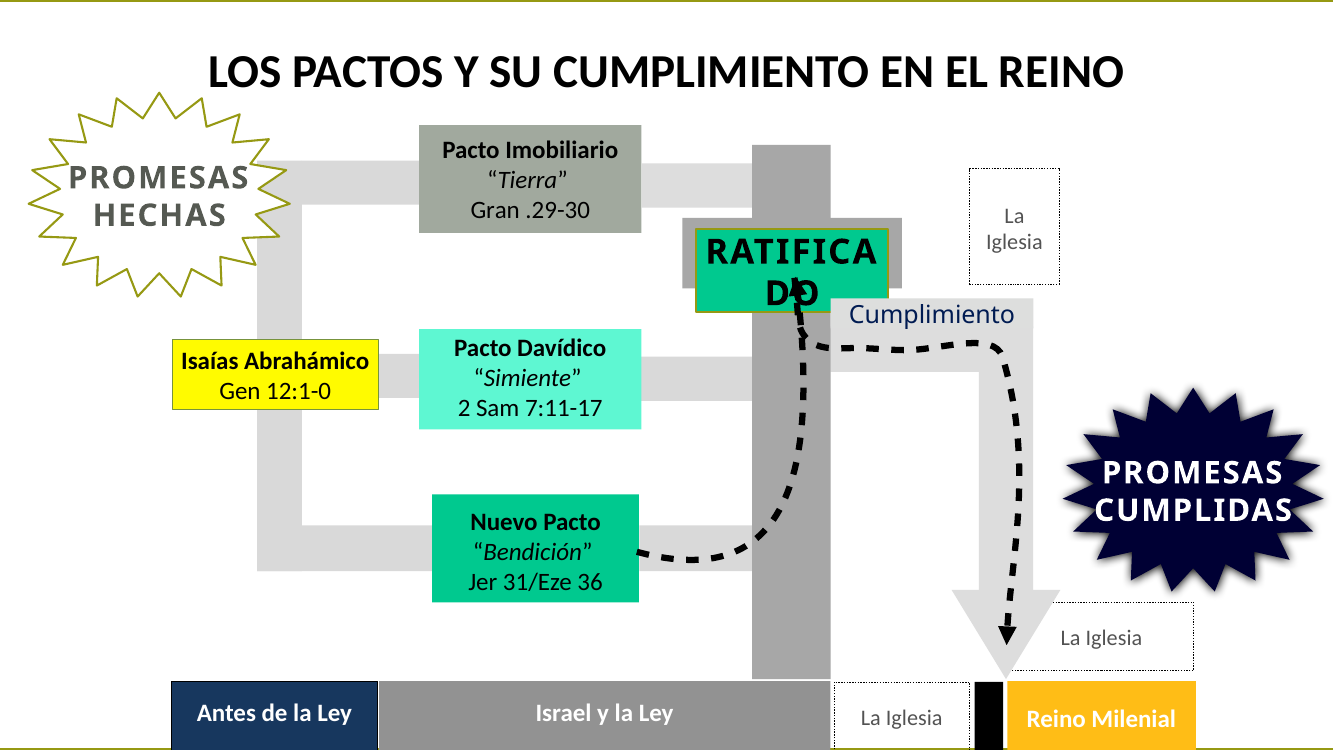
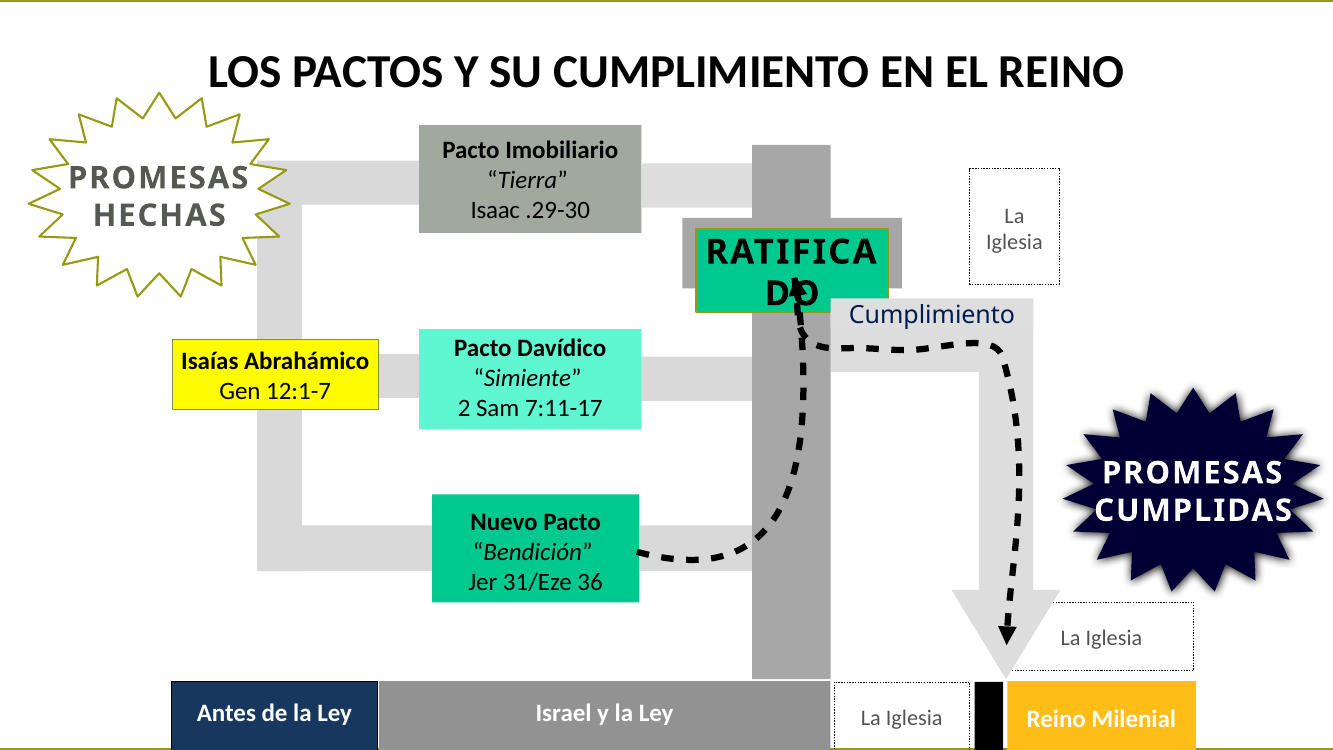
Gran: Gran -> Isaac
12:1-0: 12:1-0 -> 12:1-7
